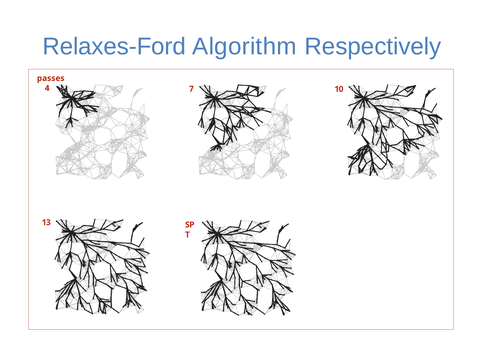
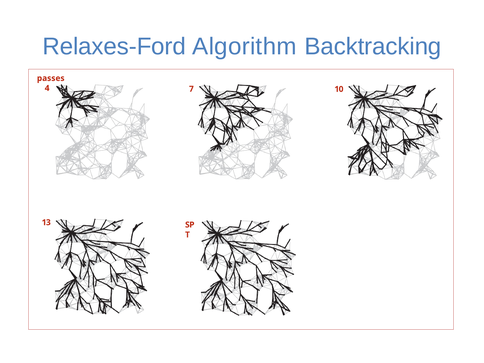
Respectively: Respectively -> Backtracking
